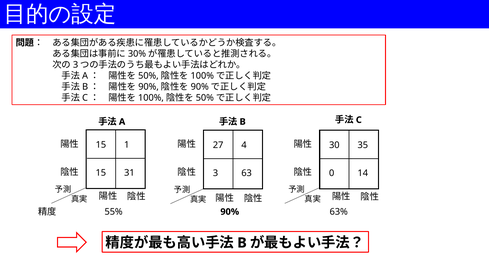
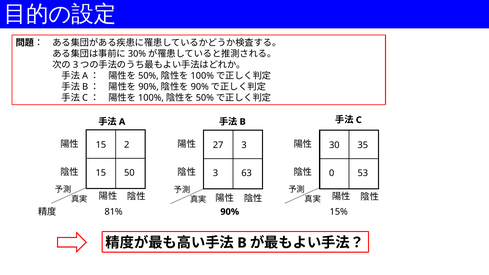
1: 1 -> 2
27 4: 4 -> 3
31: 31 -> 50
14: 14 -> 53
55%: 55% -> 81%
63%: 63% -> 15%
